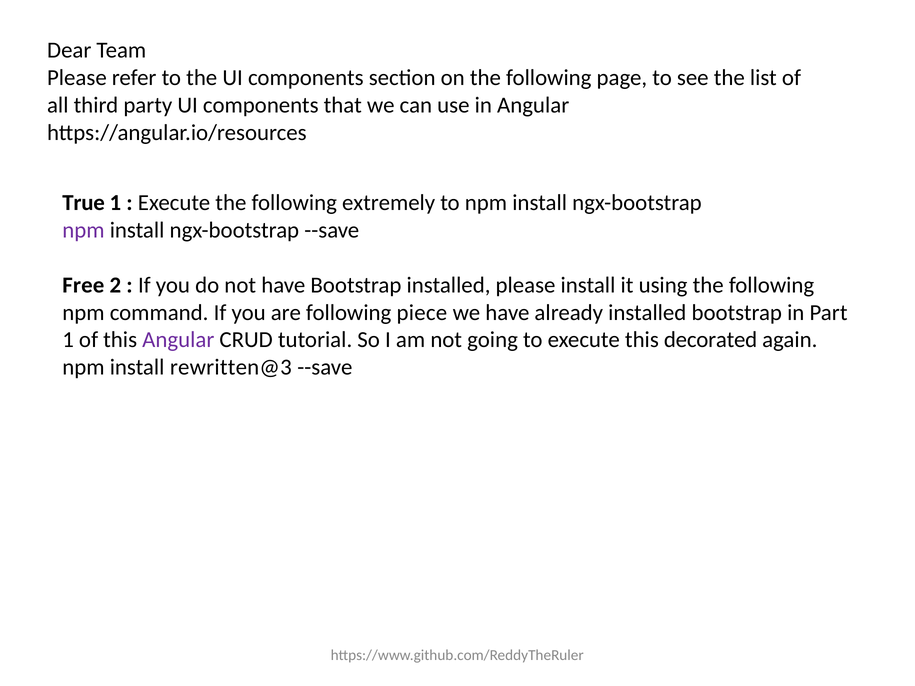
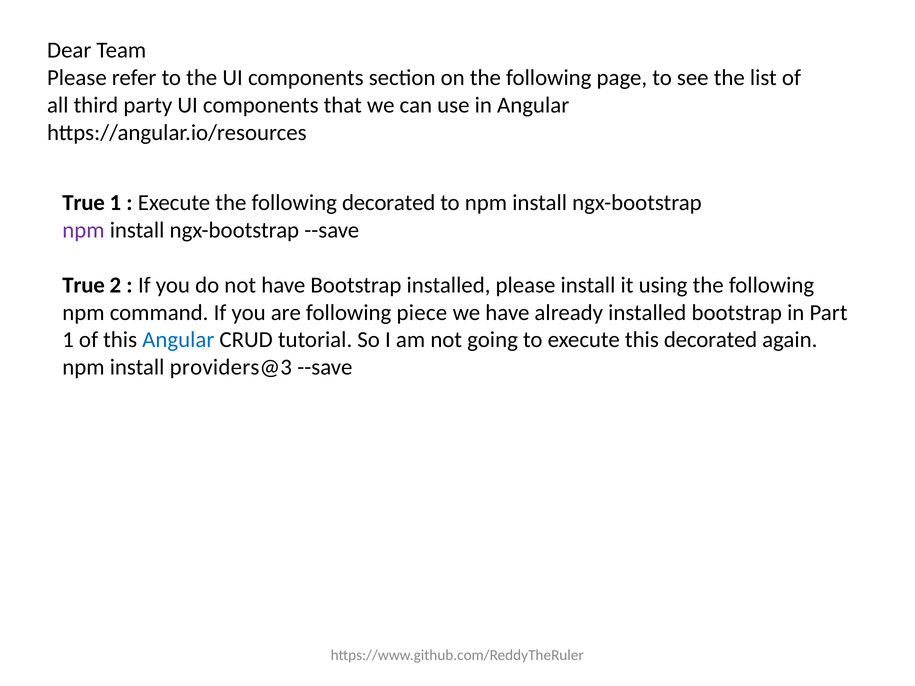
following extremely: extremely -> decorated
Free at (83, 285): Free -> True
Angular at (178, 340) colour: purple -> blue
rewritten@3: rewritten@3 -> providers@3
